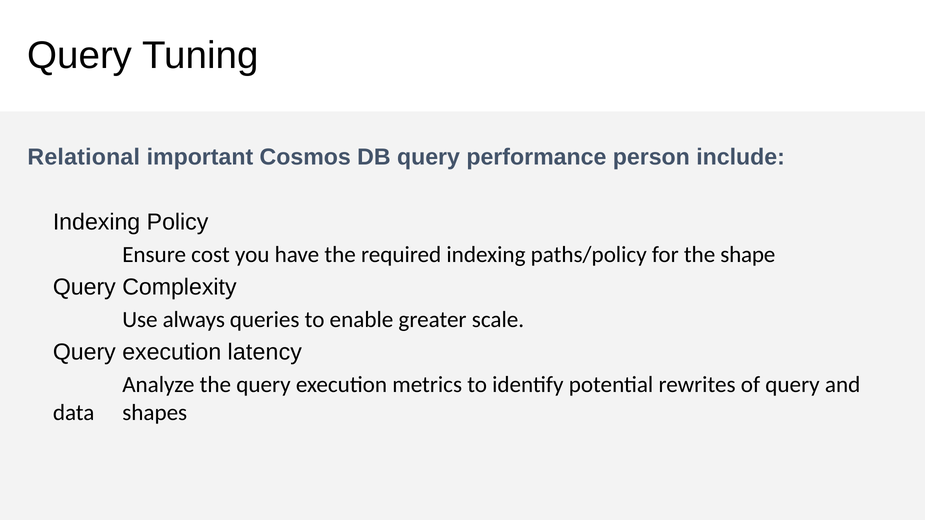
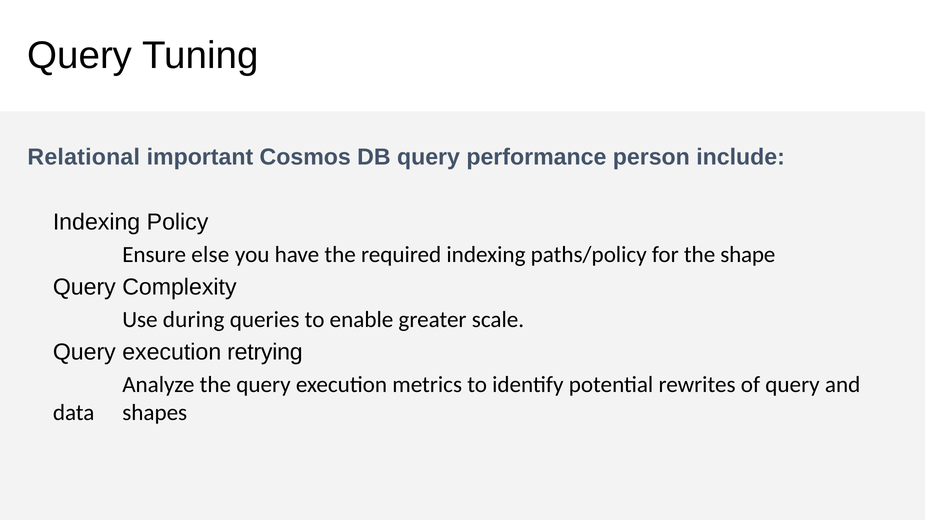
cost: cost -> else
always: always -> during
latency: latency -> retrying
